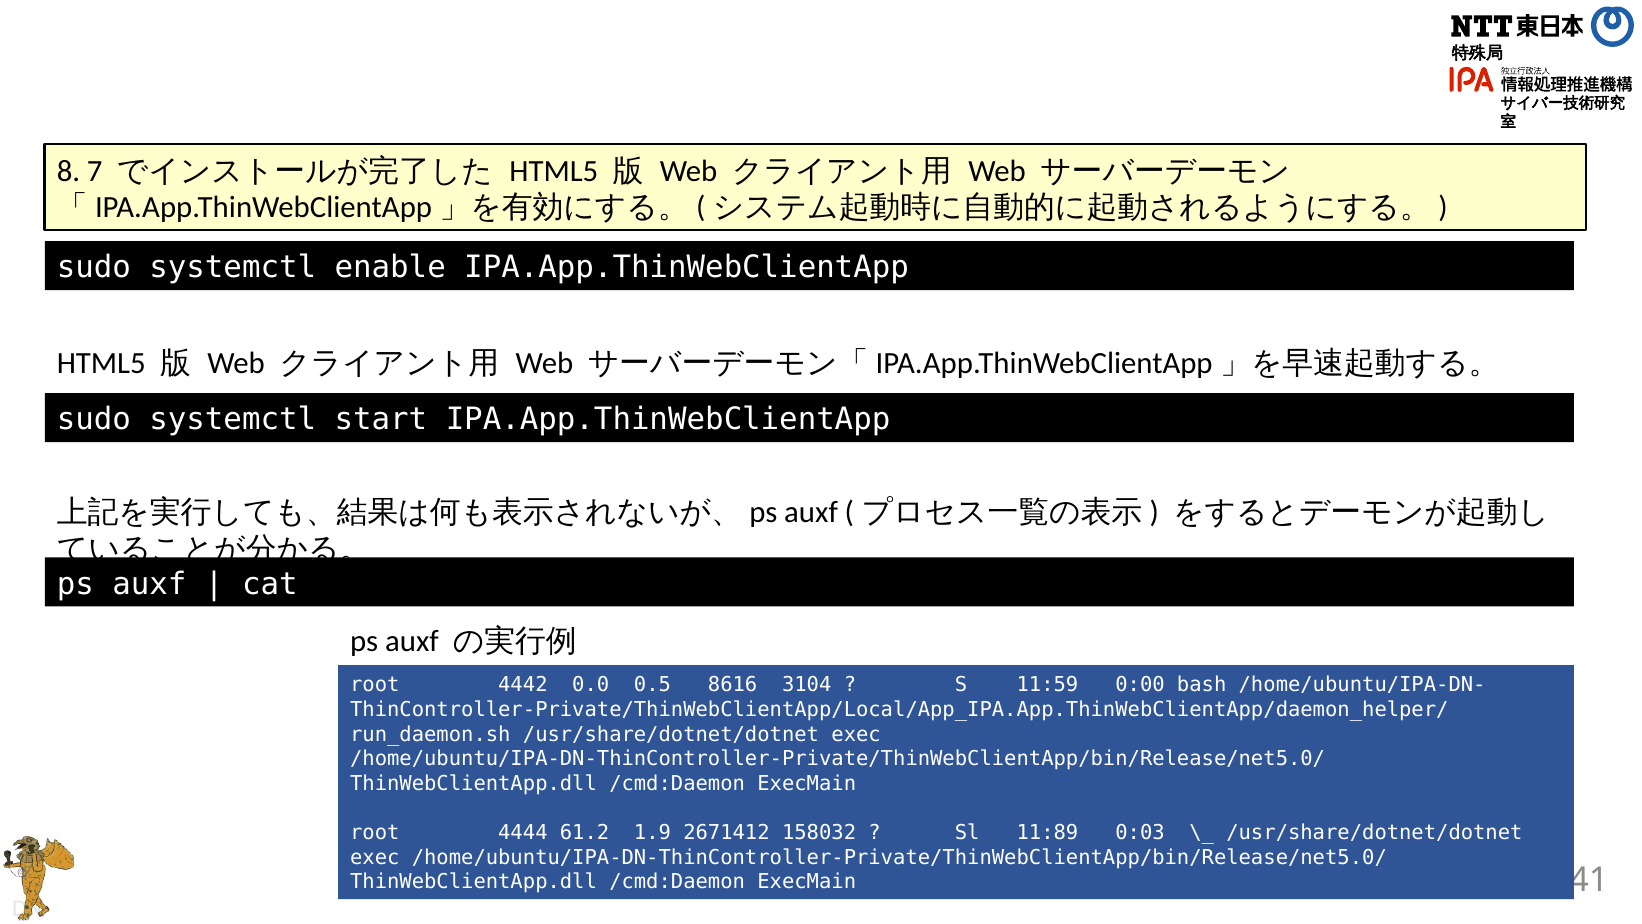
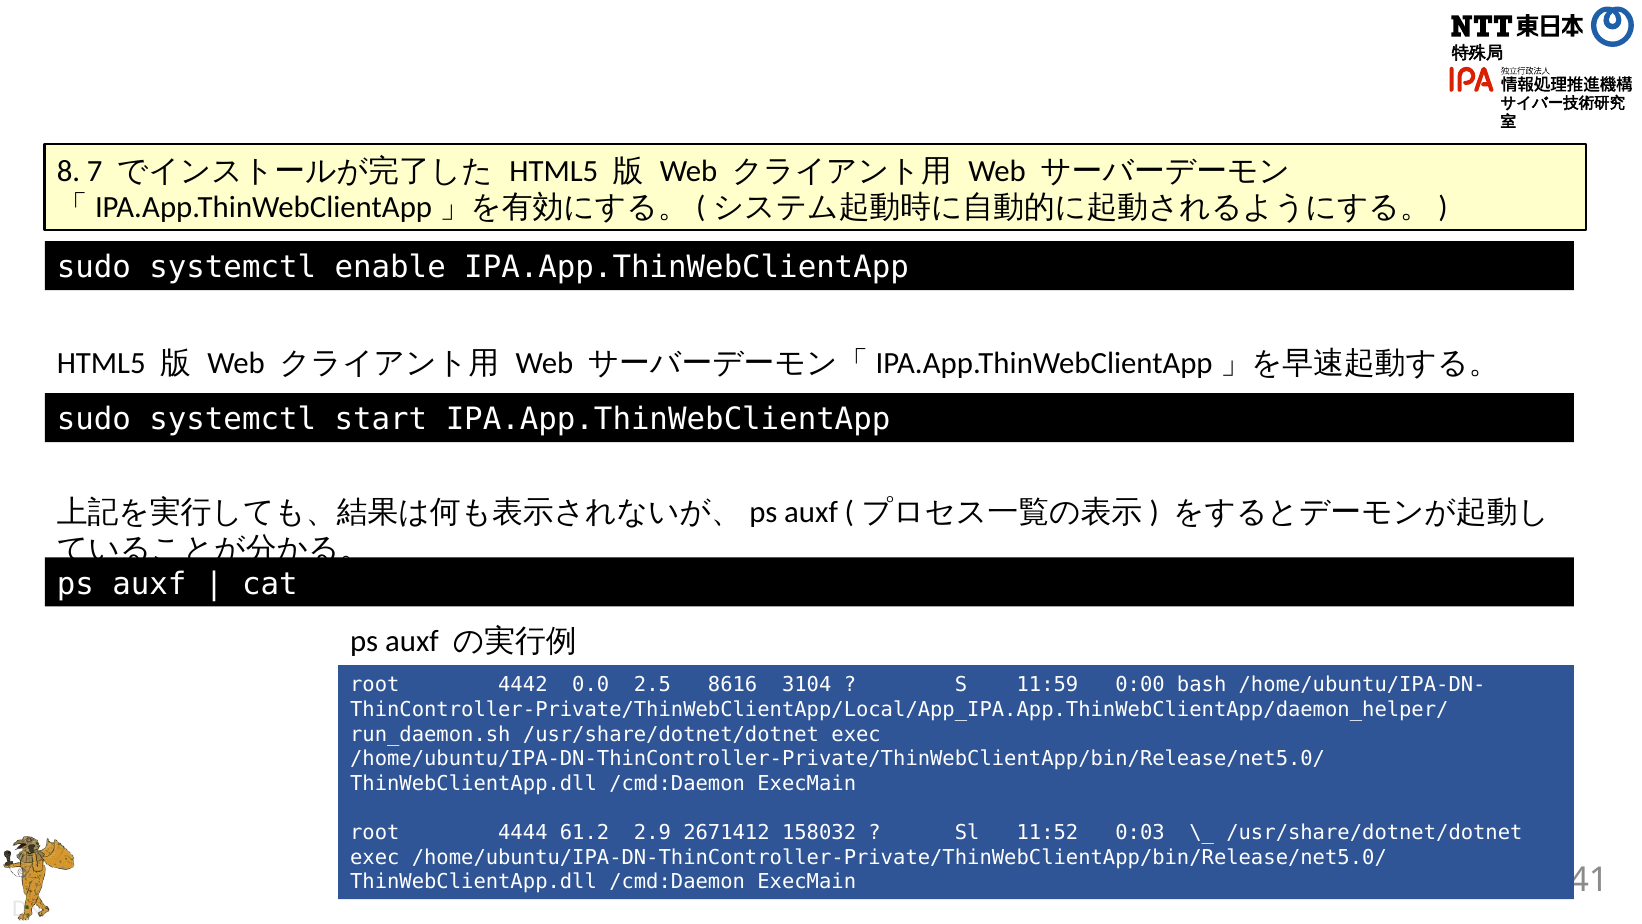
0.5: 0.5 -> 2.5
1.9: 1.9 -> 2.9
11:89: 11:89 -> 11:52
